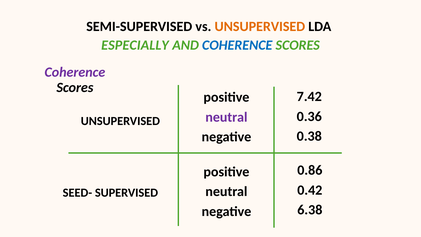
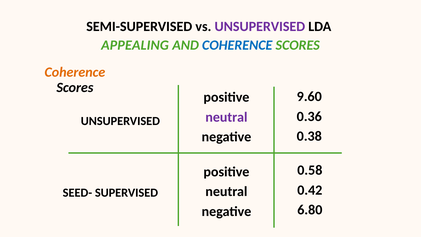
UNSUPERVISED at (260, 26) colour: orange -> purple
ESPECIALLY: ESPECIALLY -> APPEALING
Coherence at (75, 72) colour: purple -> orange
7.42: 7.42 -> 9.60
0.86: 0.86 -> 0.58
6.38: 6.38 -> 6.80
